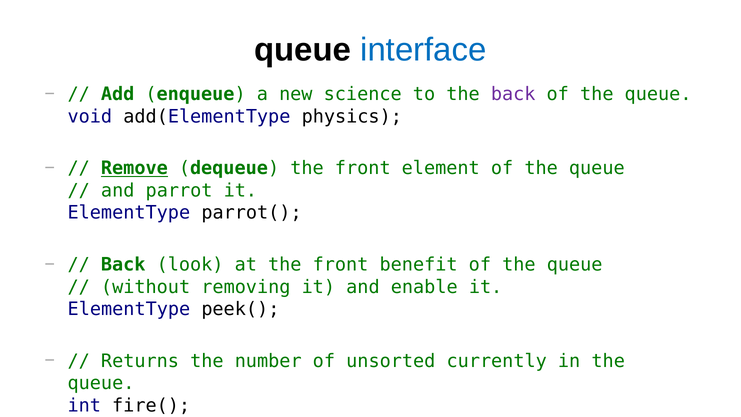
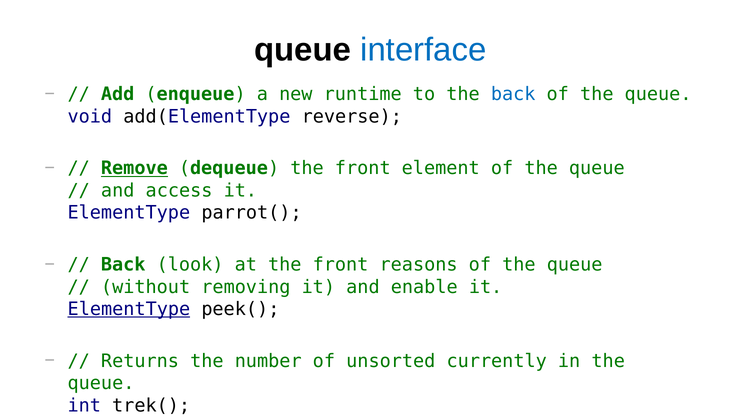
science: science -> runtime
back at (513, 94) colour: purple -> blue
physics: physics -> reverse
parrot: parrot -> access
benefit: benefit -> reasons
ElementType at (129, 309) underline: none -> present
fire(: fire( -> trek(
